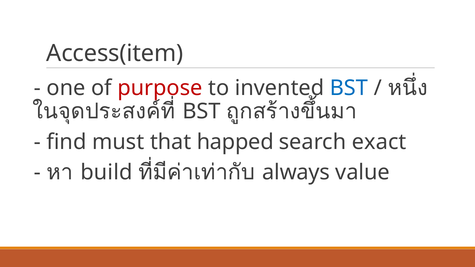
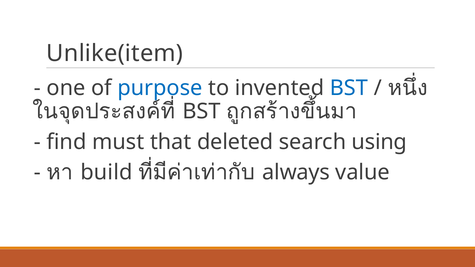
Access(item: Access(item -> Unlike(item
purpose colour: red -> blue
happed: happed -> deleted
exact: exact -> using
